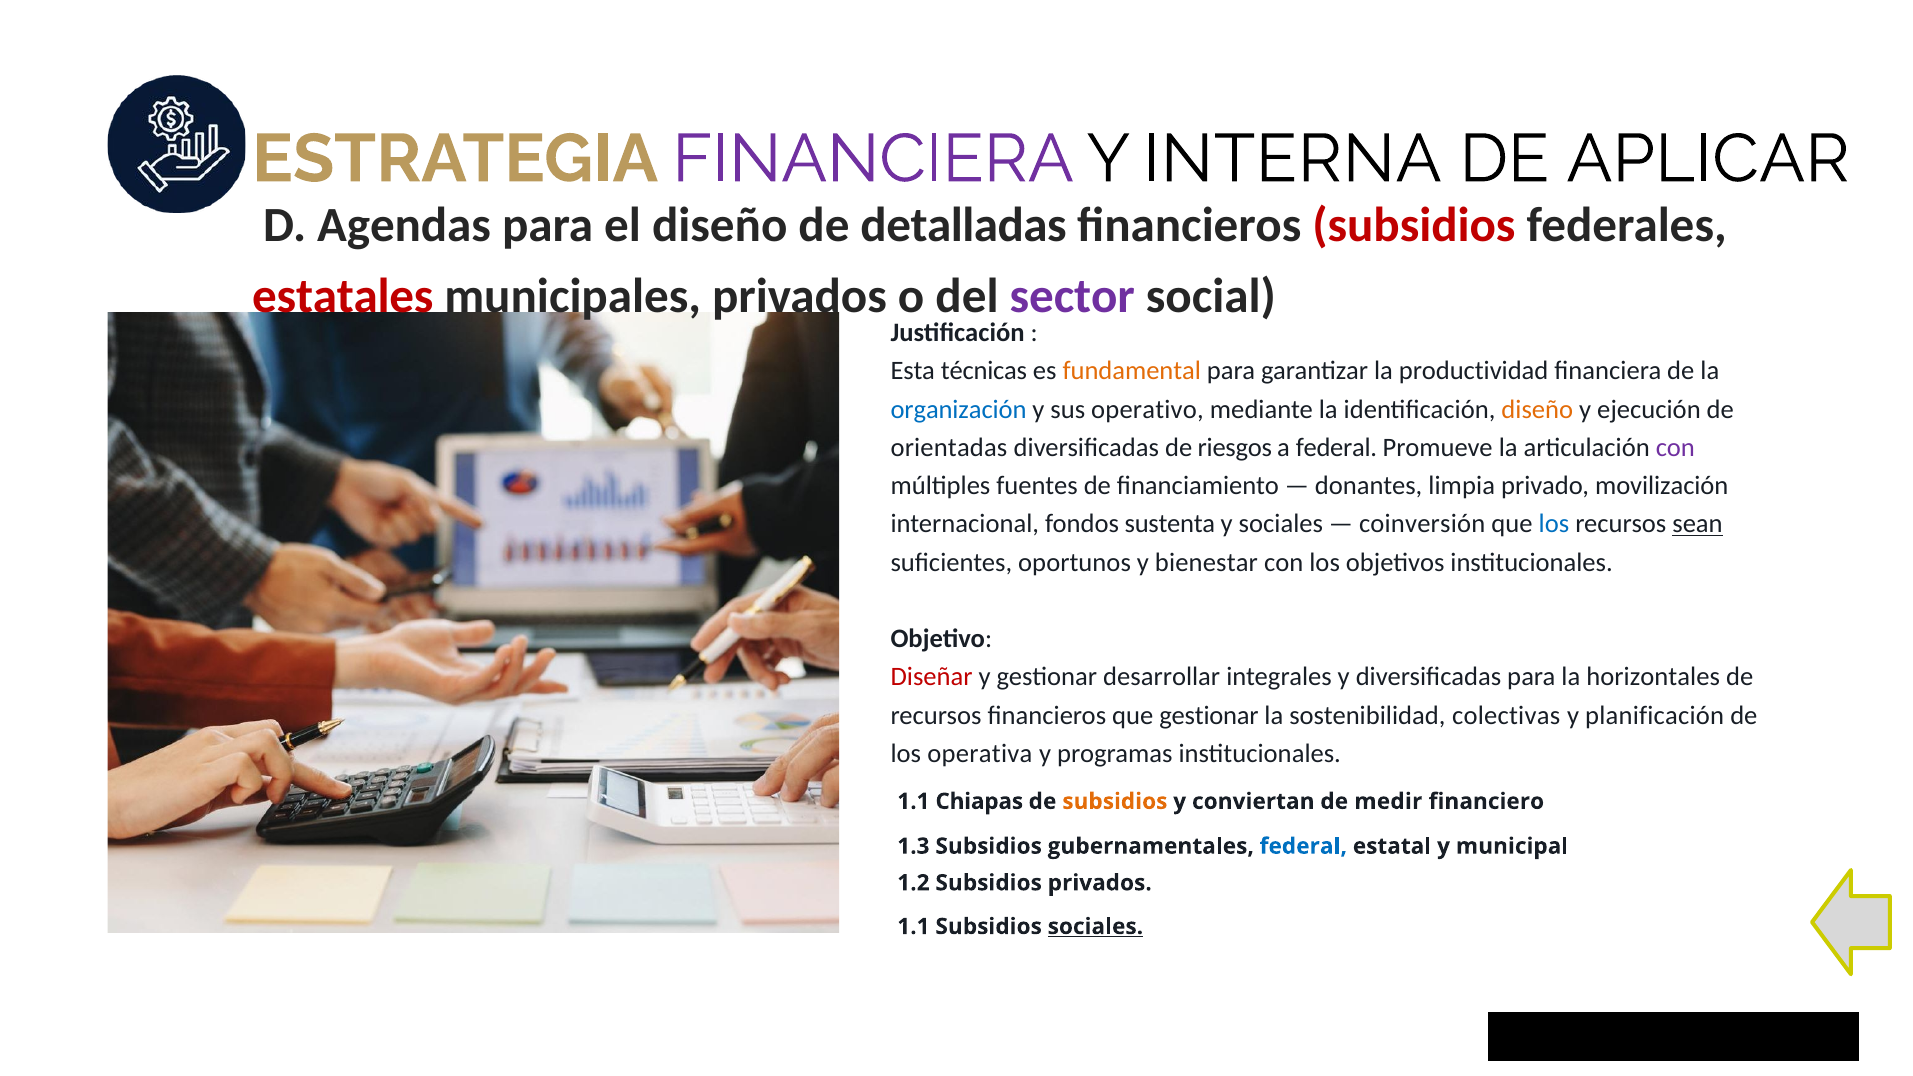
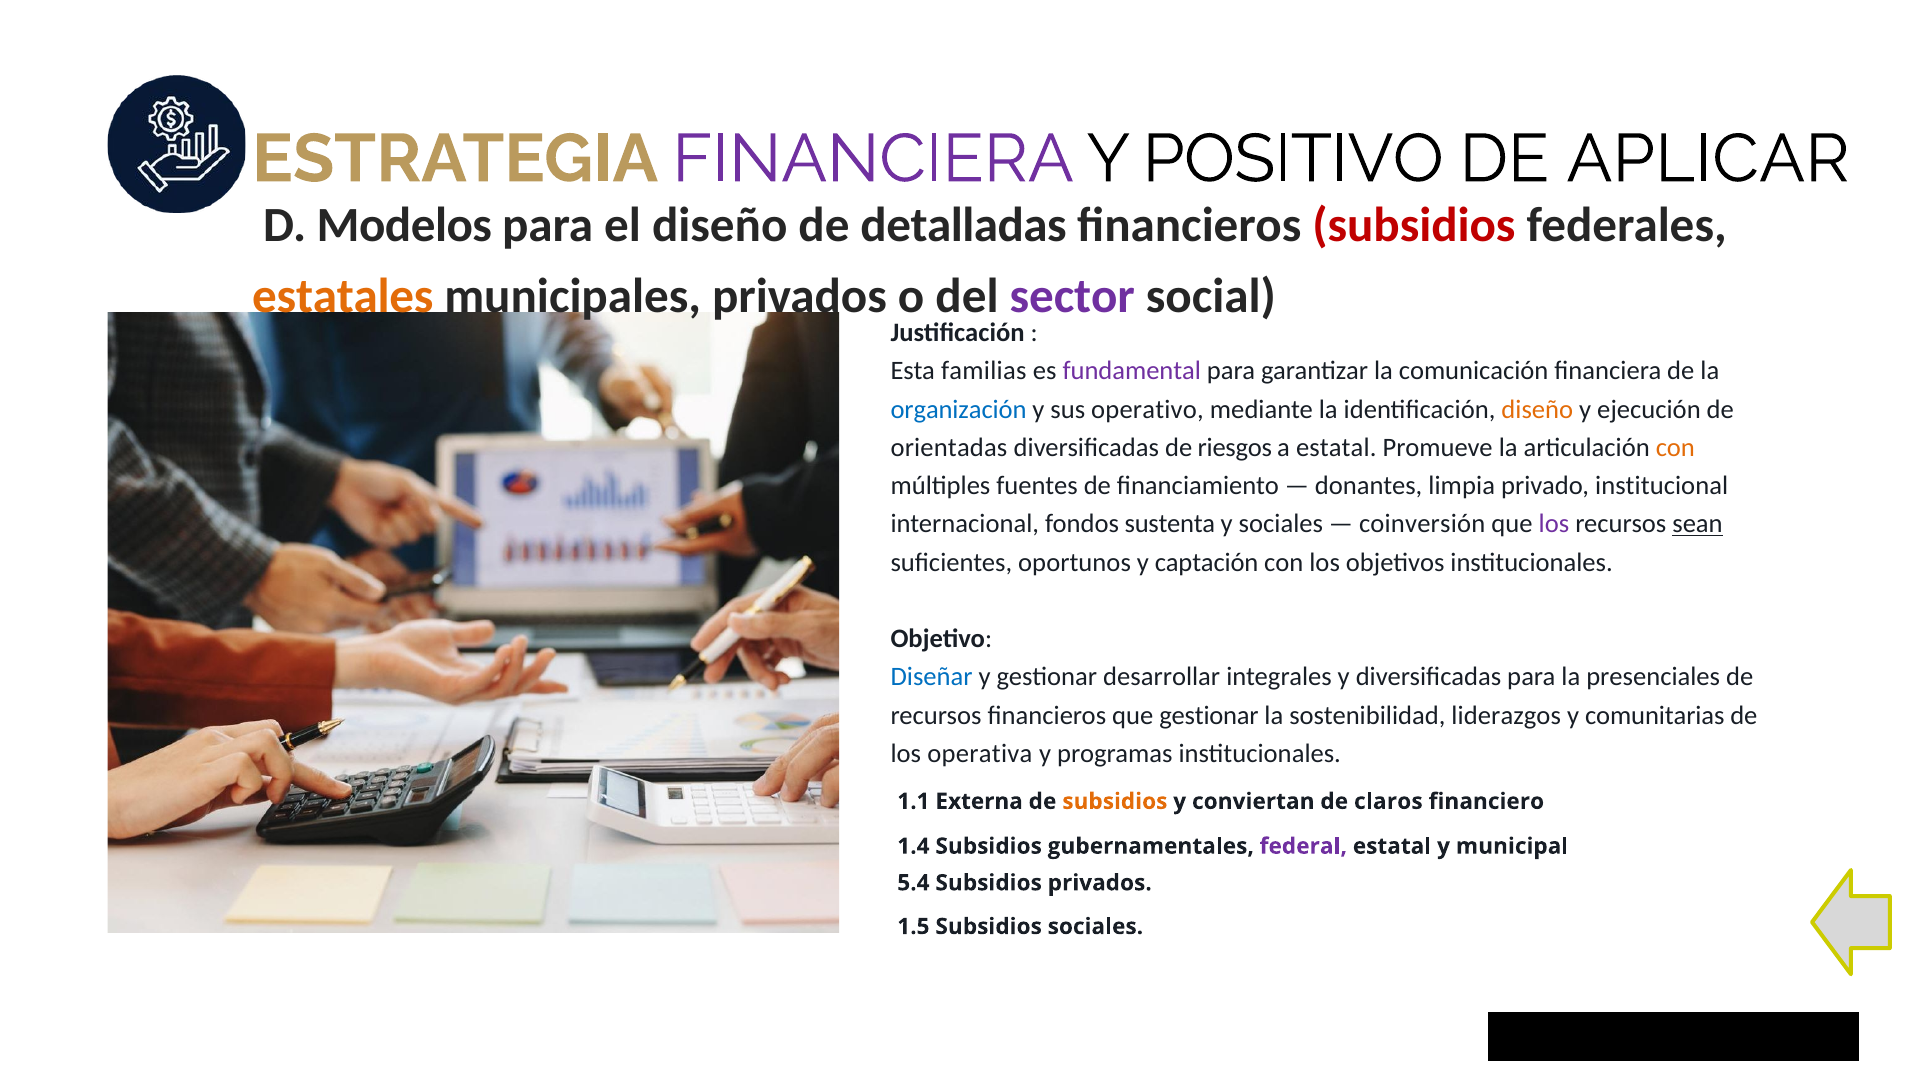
INTERNA: INTERNA -> POSITIVO
Agendas: Agendas -> Modelos
estatales colour: red -> orange
técnicas: técnicas -> familias
fundamental colour: orange -> purple
productividad: productividad -> comunicación
a federal: federal -> estatal
con at (1675, 448) colour: purple -> orange
movilización: movilización -> institucional
los at (1554, 524) colour: blue -> purple
bienestar: bienestar -> captación
Diseñar colour: red -> blue
horizontales: horizontales -> presenciales
colectivas: colectivas -> liderazgos
planificación: planificación -> comunitarias
Chiapas: Chiapas -> Externa
medir: medir -> claros
1.3: 1.3 -> 1.4
federal at (1303, 846) colour: blue -> purple
1.2: 1.2 -> 5.4
1.1 at (913, 927): 1.1 -> 1.5
sociales at (1095, 927) underline: present -> none
